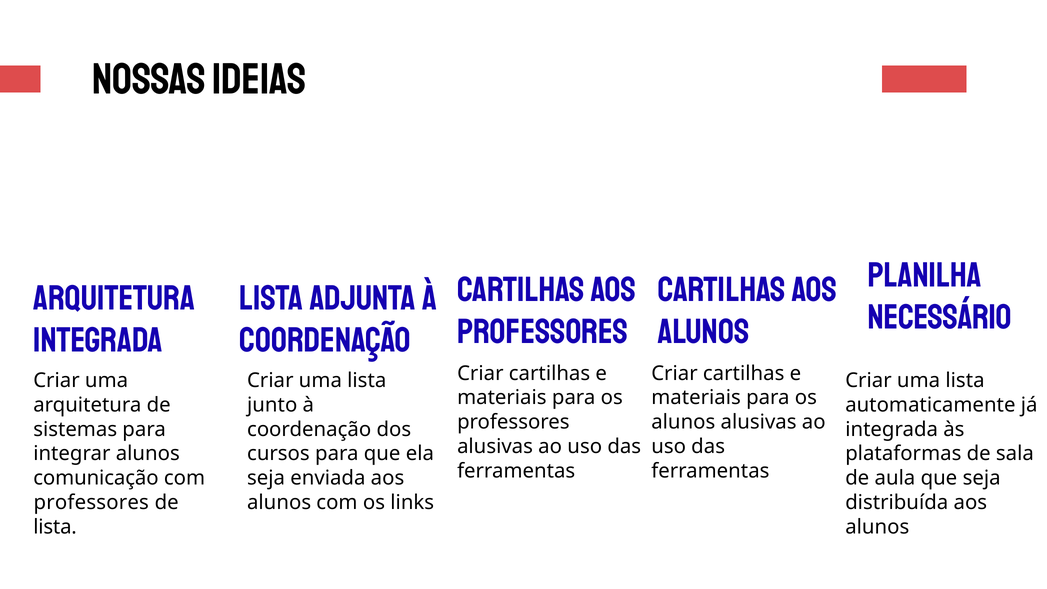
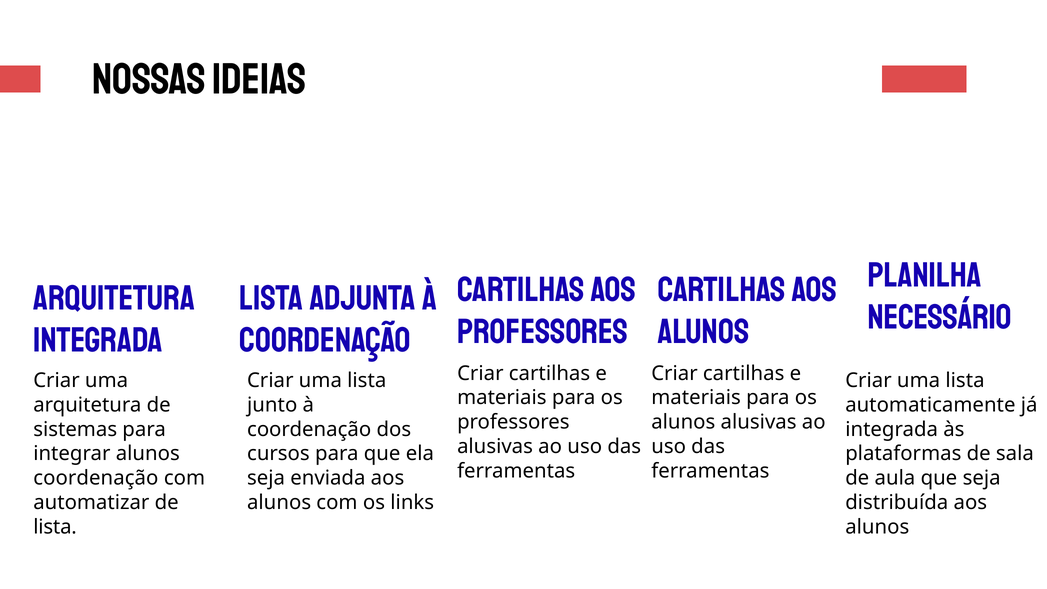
comunicação at (96, 478): comunicação -> coordenação
professores at (91, 503): professores -> automatizar
